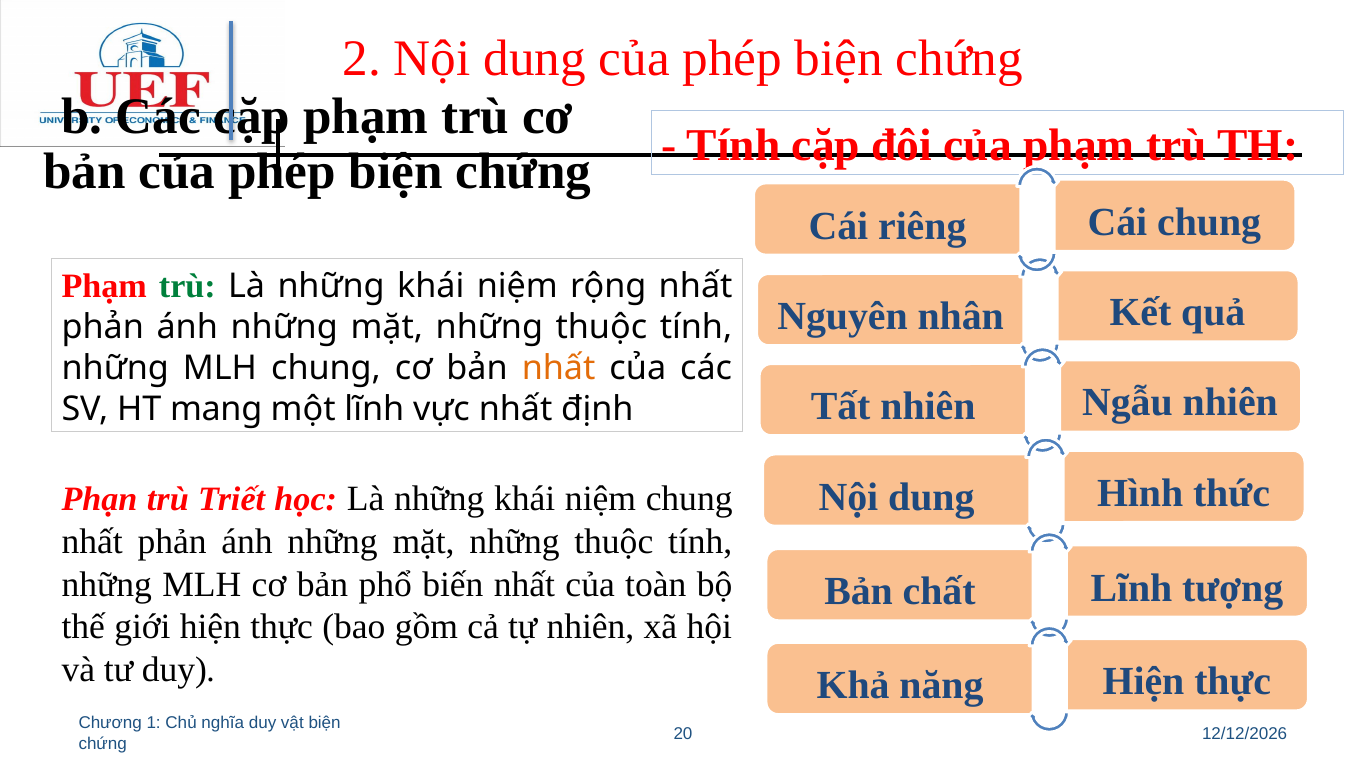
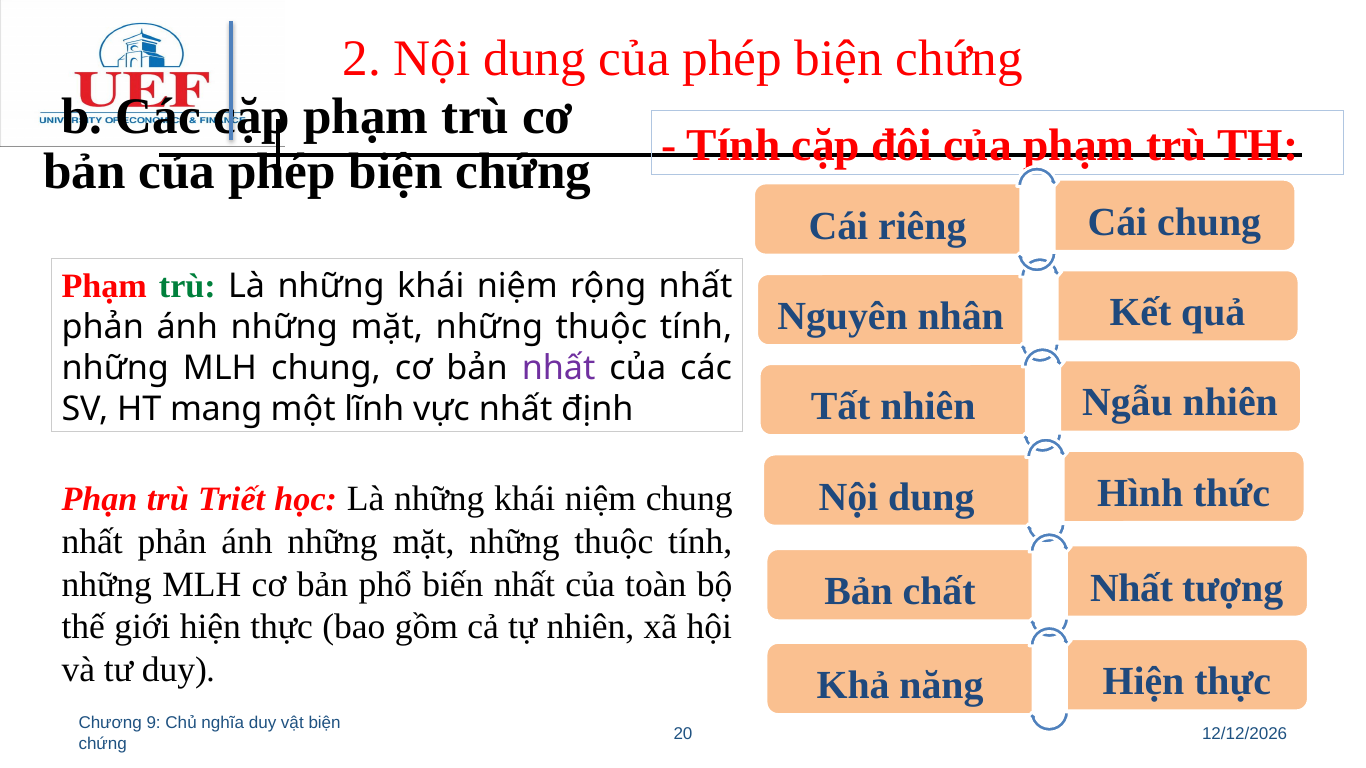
nhất at (559, 368) colour: orange -> purple
Lĩnh at (1131, 588): Lĩnh -> Nhất
1: 1 -> 9
